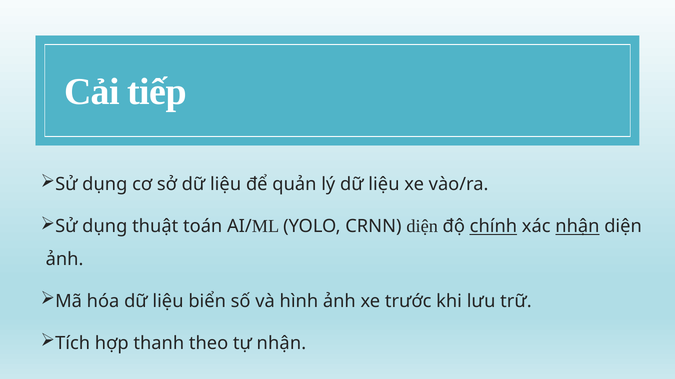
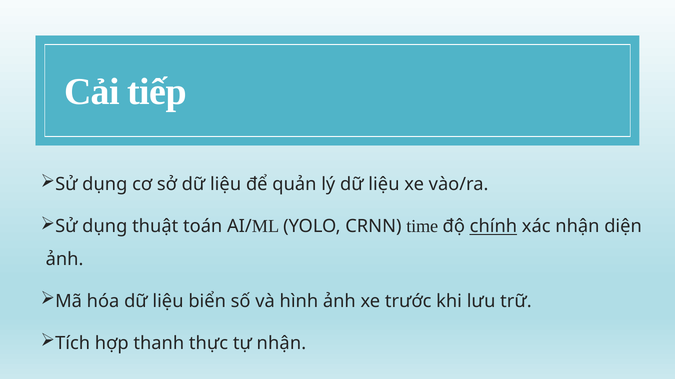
CRNN diện: diện -> time
nhận at (577, 227) underline: present -> none
theo: theo -> thực
